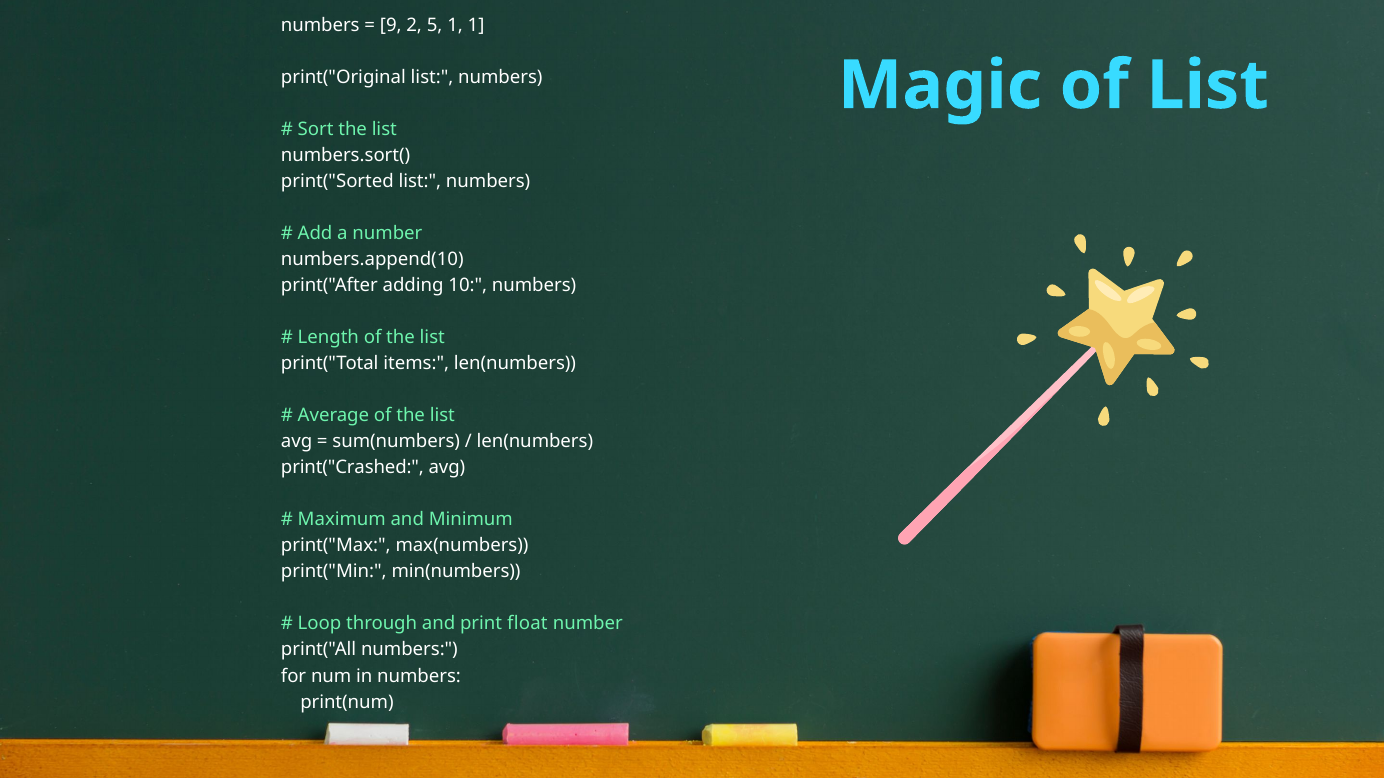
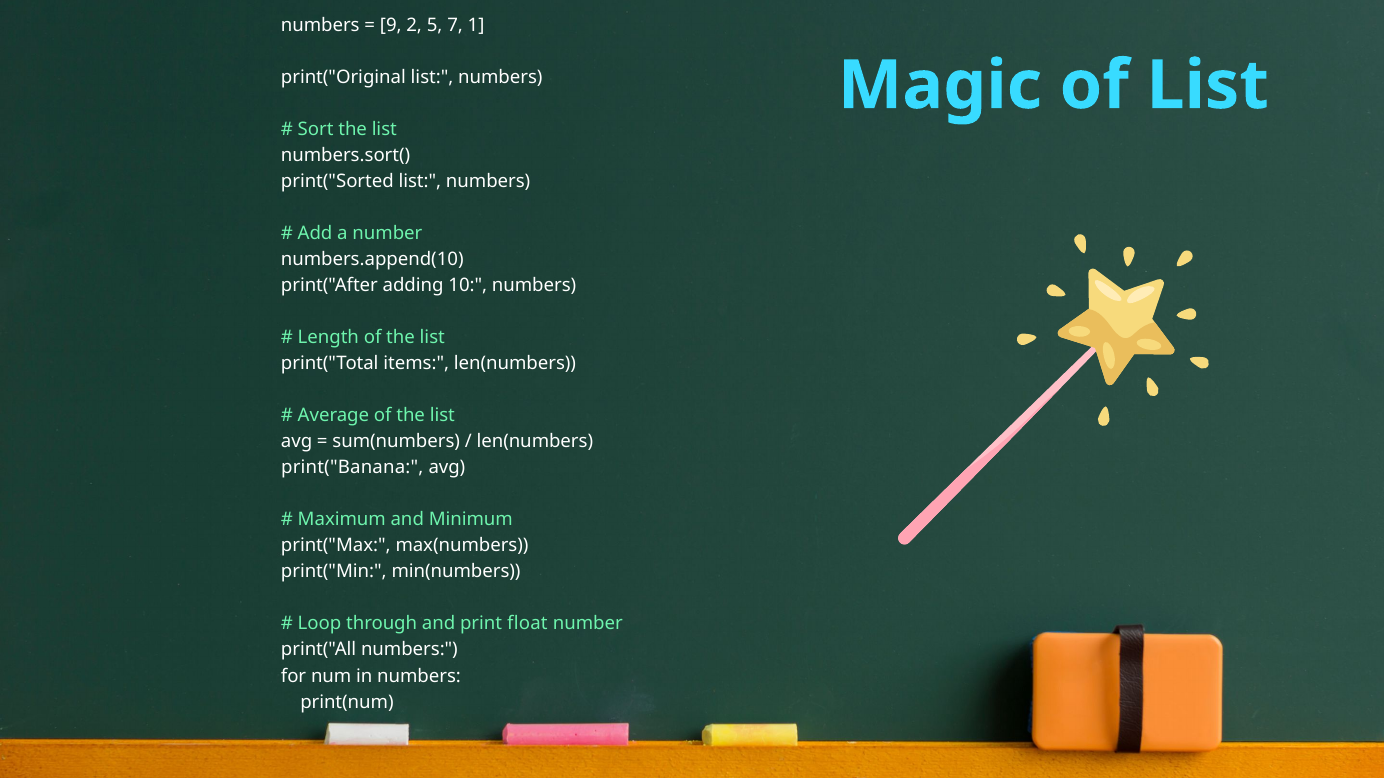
5 1: 1 -> 7
print("Crashed: print("Crashed -> print("Banana
